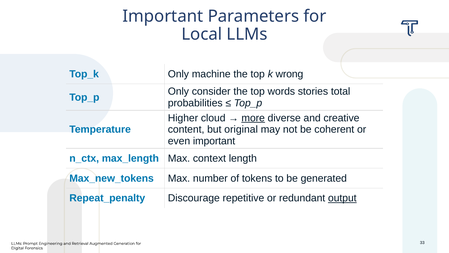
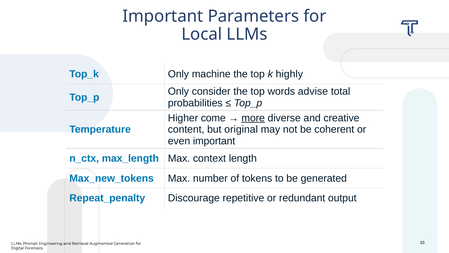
wrong: wrong -> highly
stories: stories -> advise
cloud: cloud -> come
output underline: present -> none
